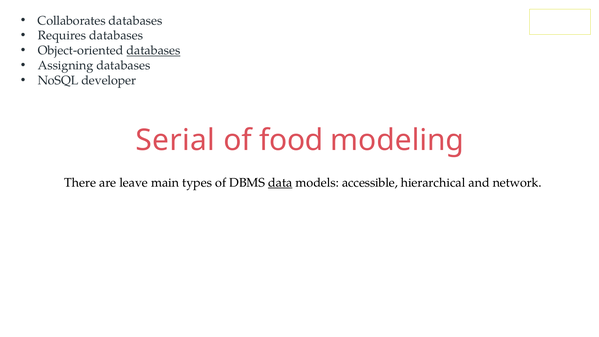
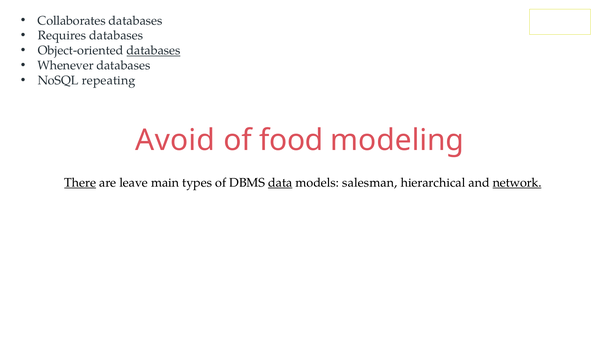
Assigning: Assigning -> Whenever
developer: developer -> repeating
Serial: Serial -> Avoid
There underline: none -> present
accessible: accessible -> salesman
network underline: none -> present
